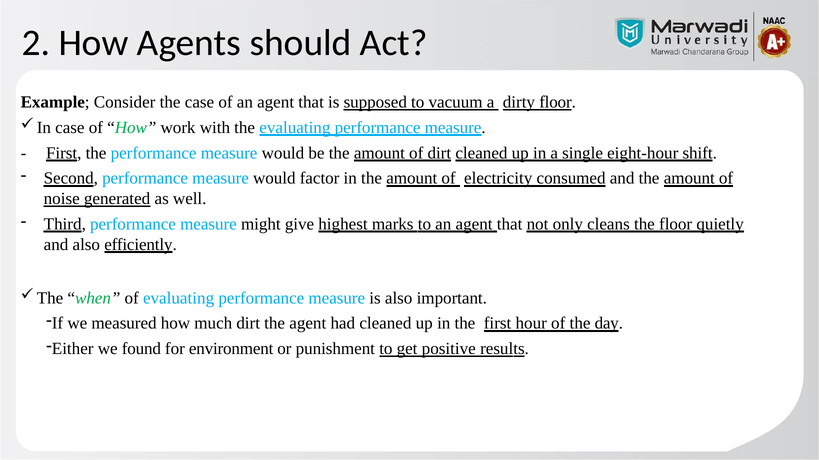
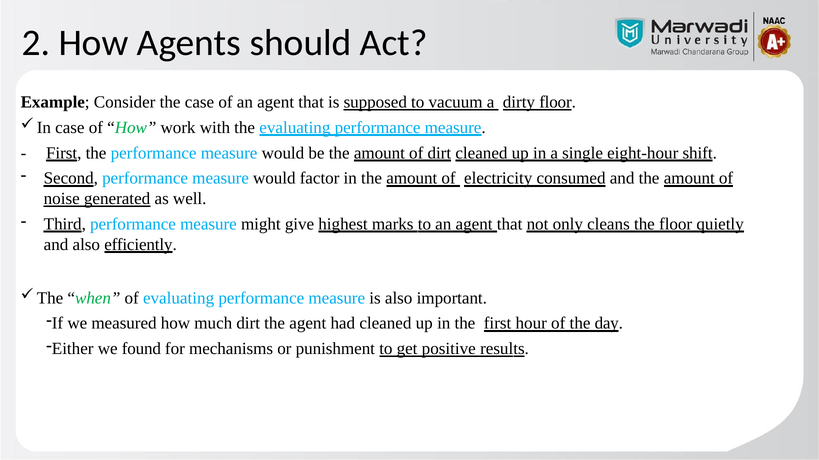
environment: environment -> mechanisms
